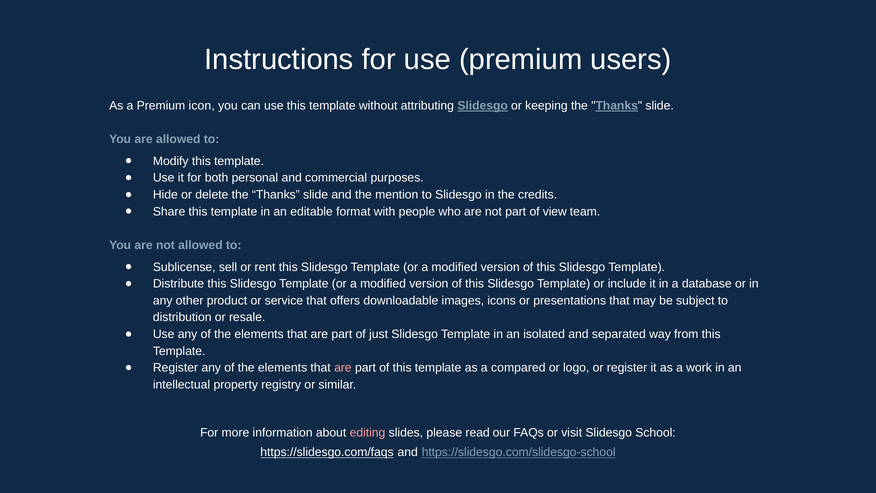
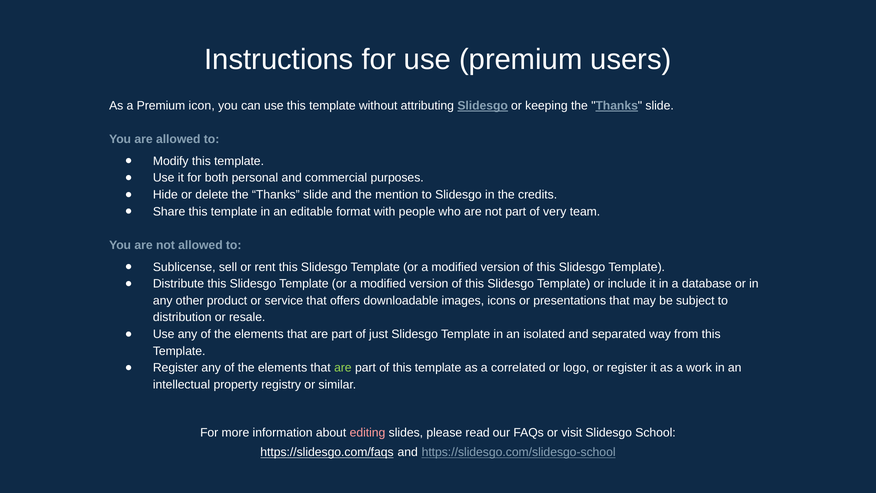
view: view -> very
are at (343, 368) colour: pink -> light green
compared: compared -> correlated
